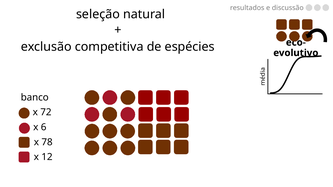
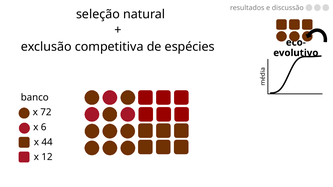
78: 78 -> 44
